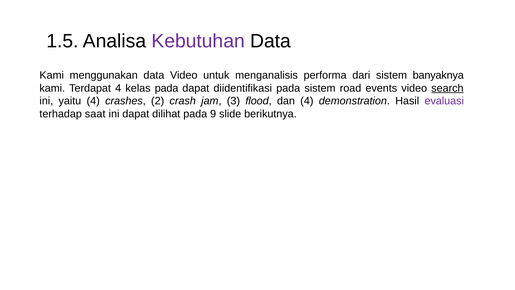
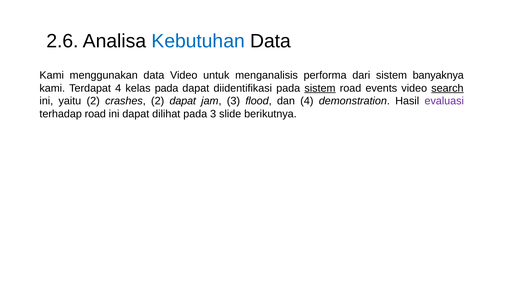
1.5: 1.5 -> 2.6
Kebutuhan colour: purple -> blue
sistem at (320, 88) underline: none -> present
yaitu 4: 4 -> 2
2 crash: crash -> dapat
terhadap saat: saat -> road
pada 9: 9 -> 3
